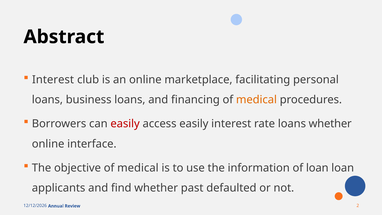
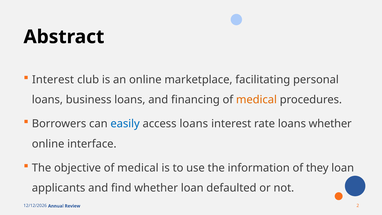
easily at (125, 124) colour: red -> blue
access easily: easily -> loans
of loan: loan -> they
whether past: past -> loan
